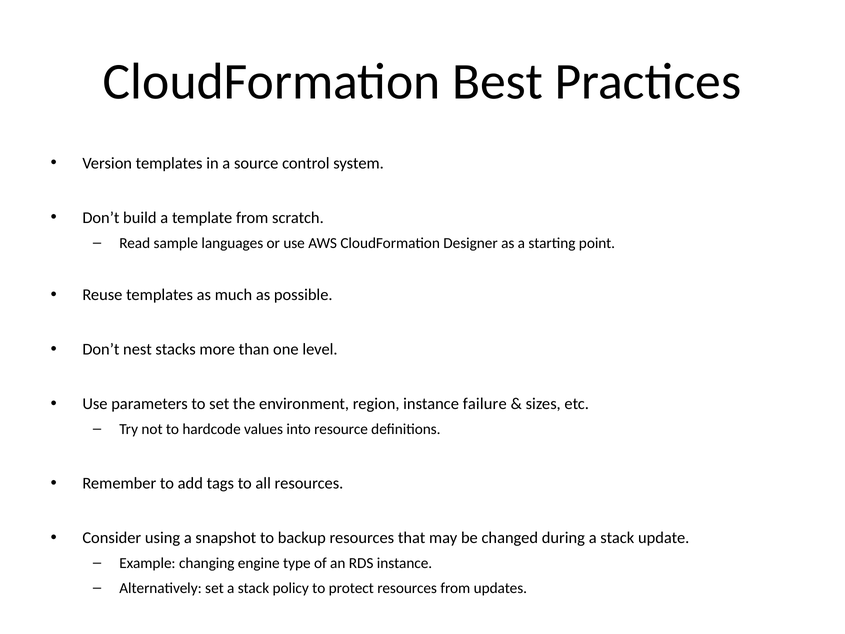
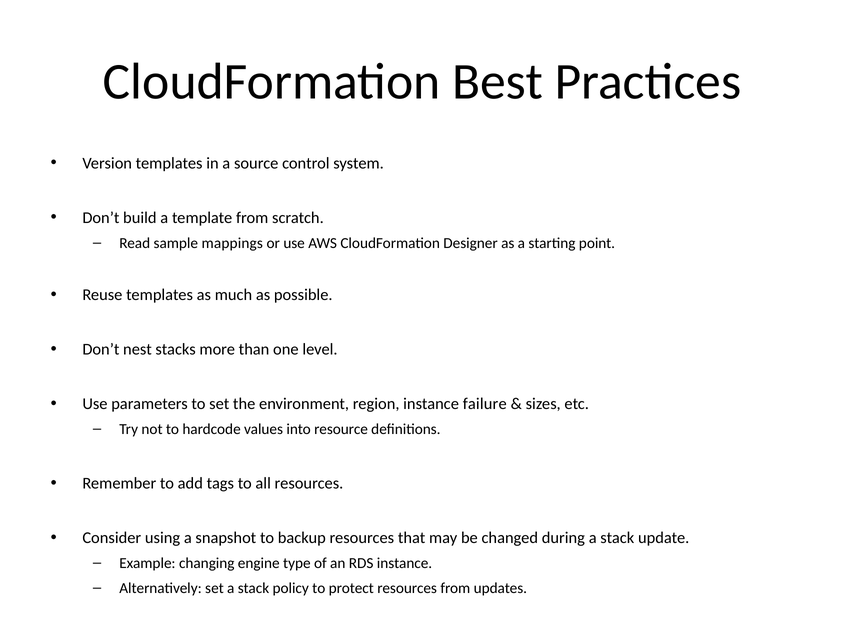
languages: languages -> mappings
